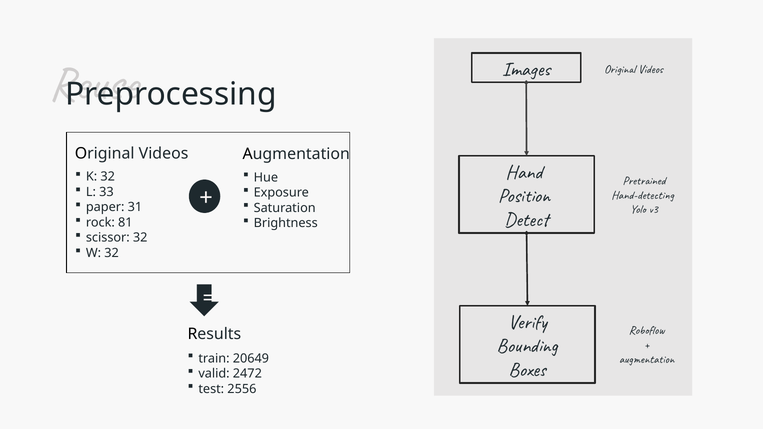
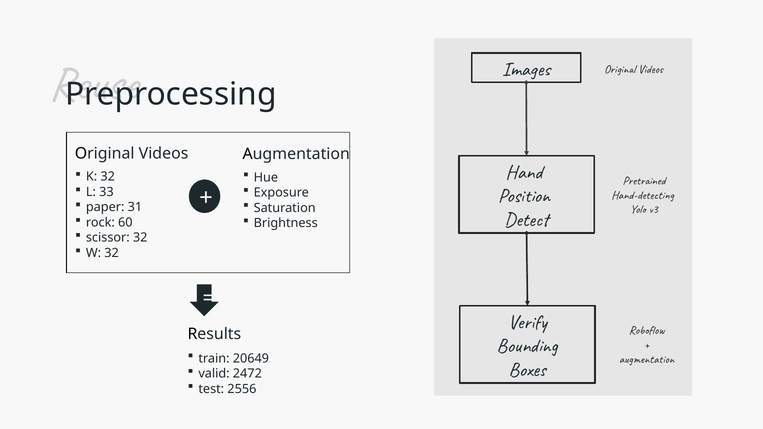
81: 81 -> 60
